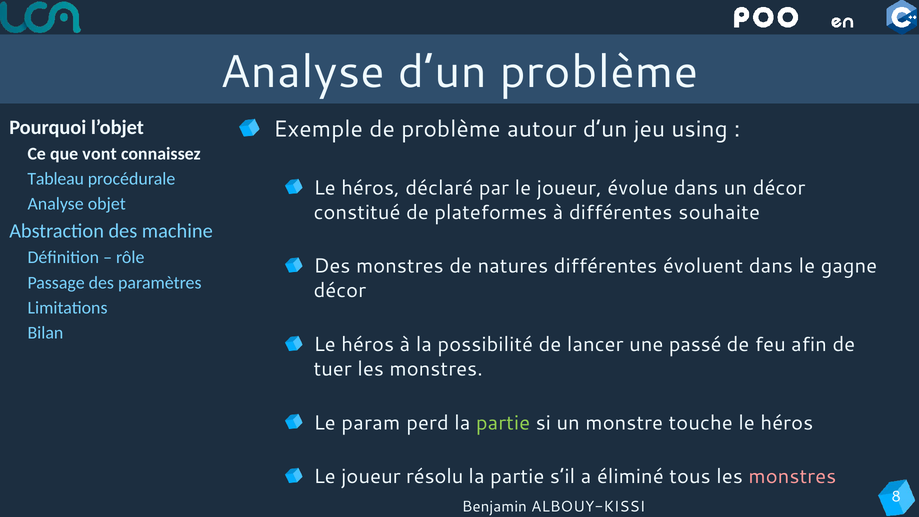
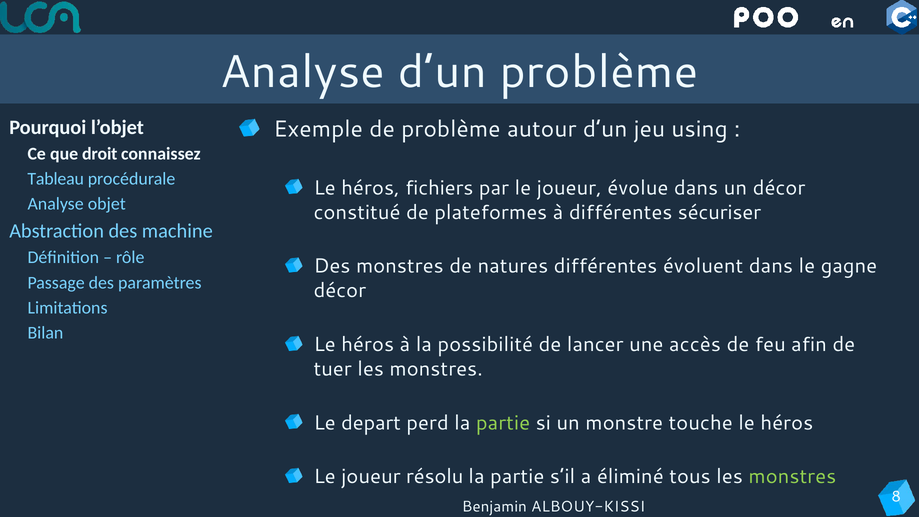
vont: vont -> droit
déclaré: déclaré -> fichiers
souhaite: souhaite -> sécuriser
passé: passé -> accès
param: param -> depart
monstres at (792, 477) colour: pink -> light green
